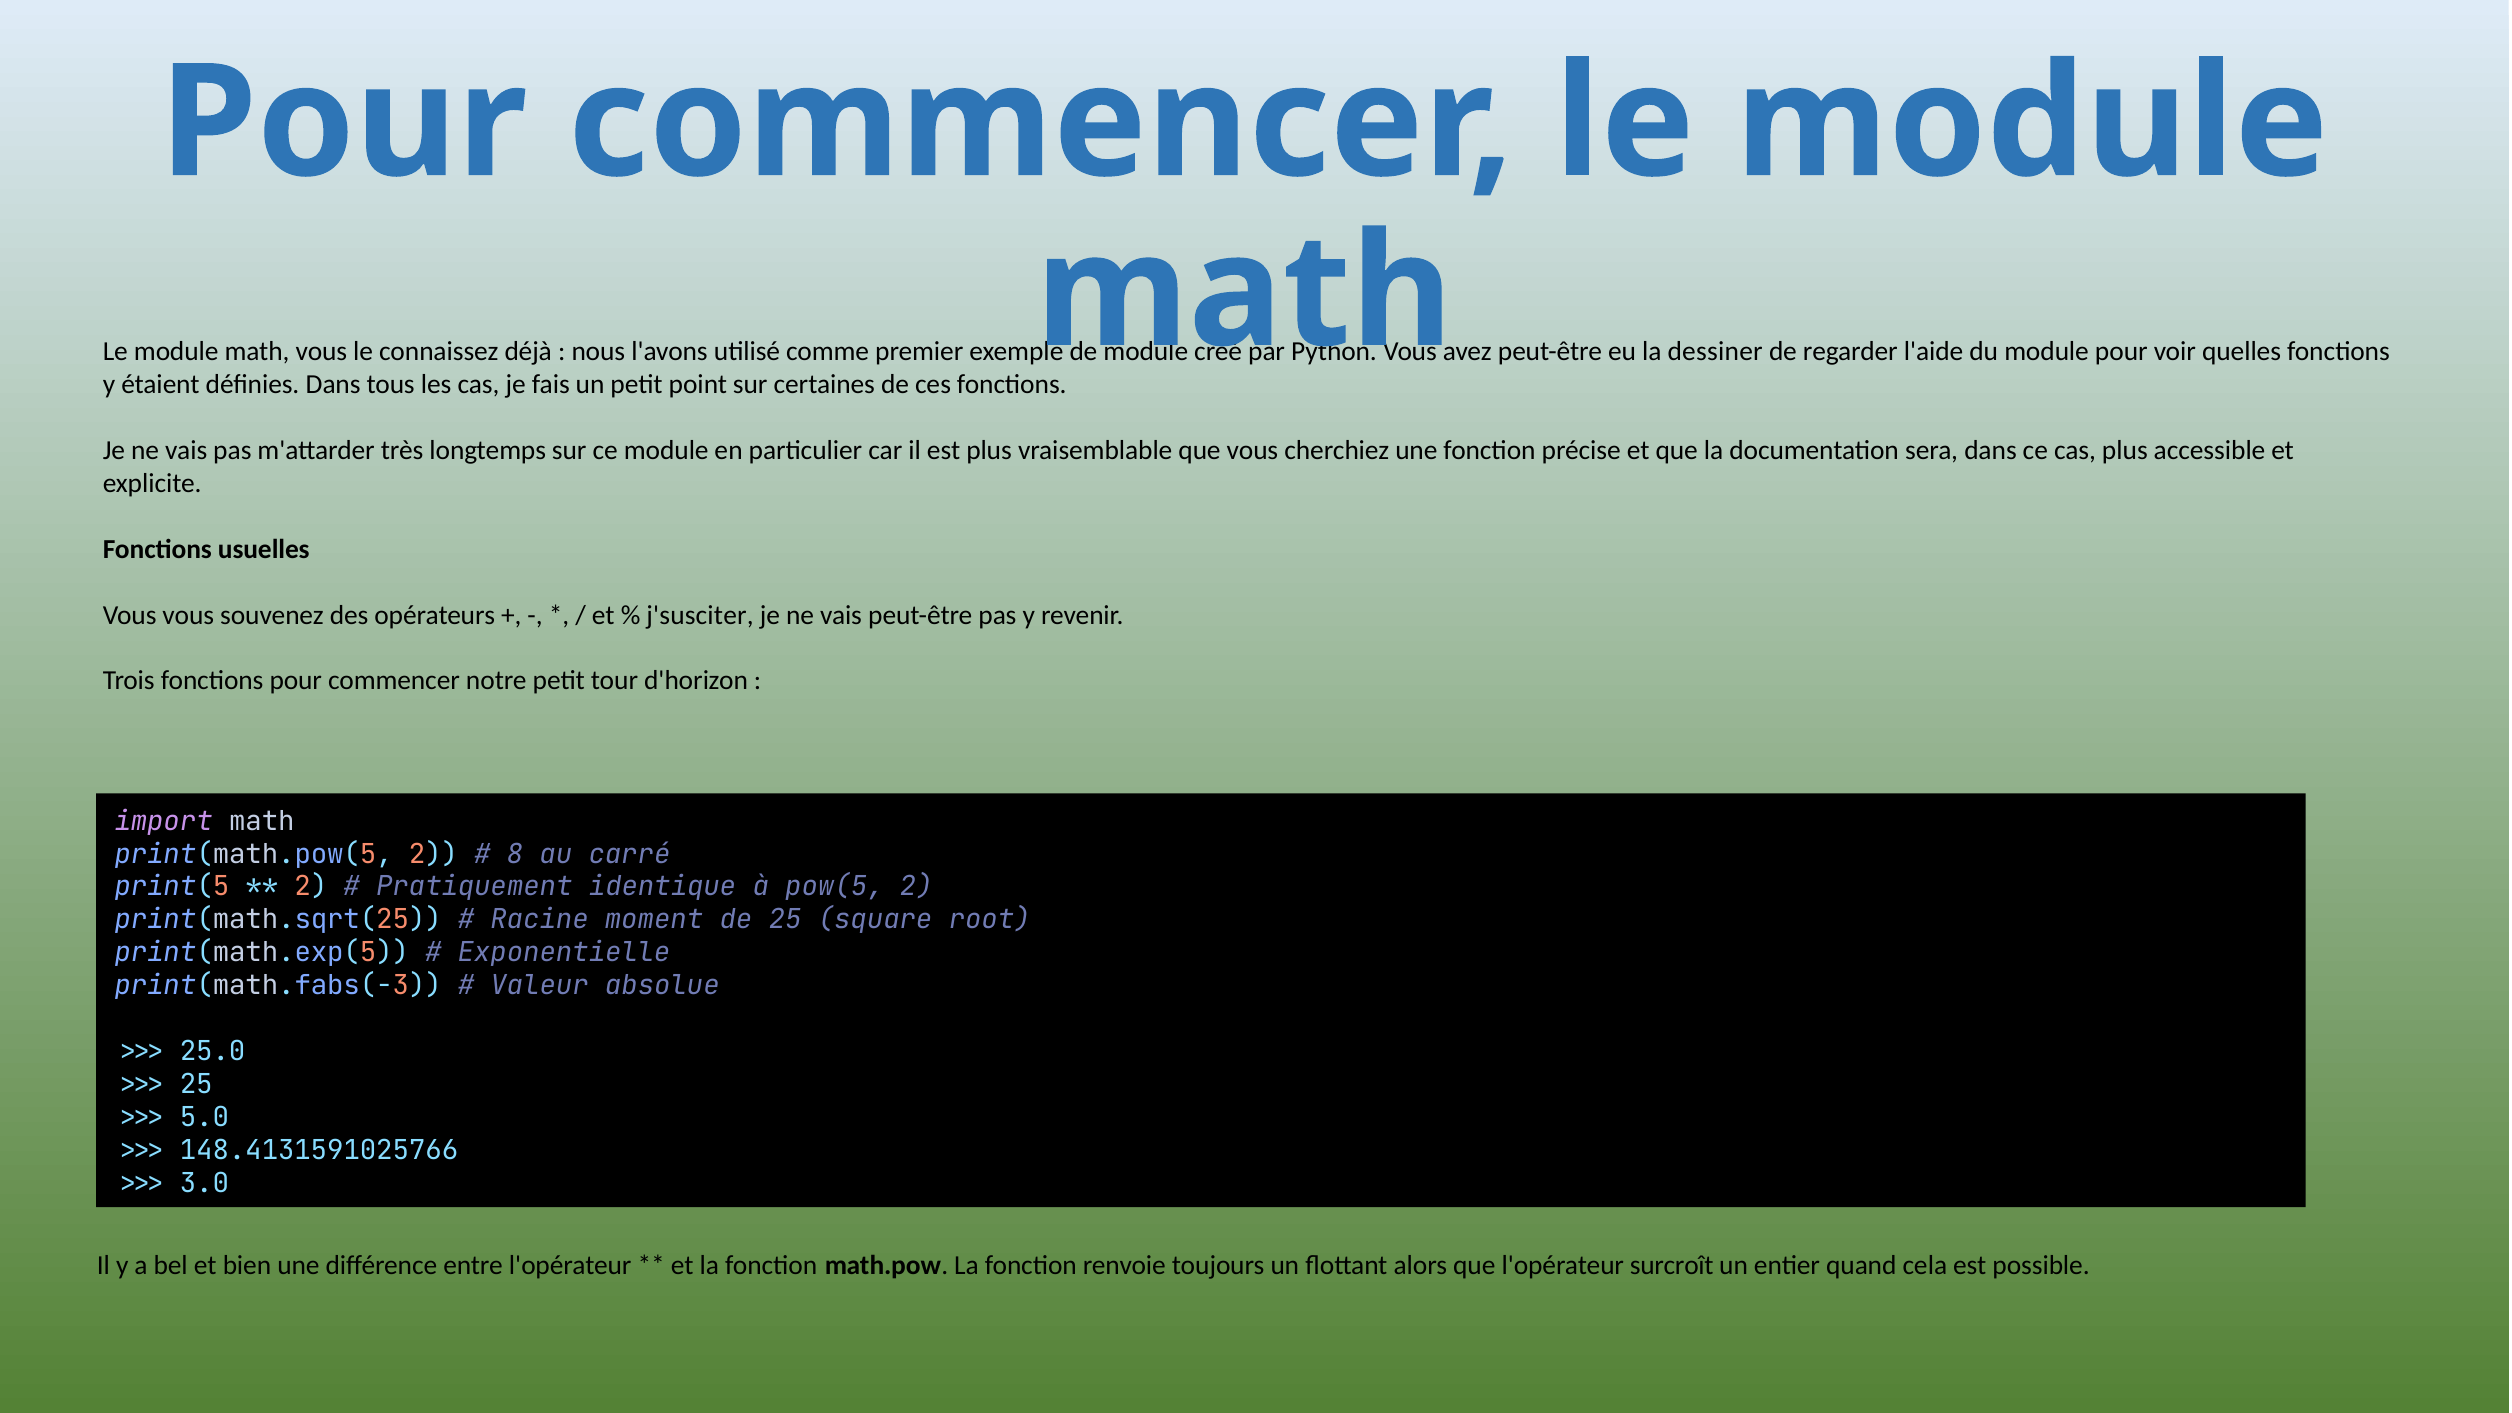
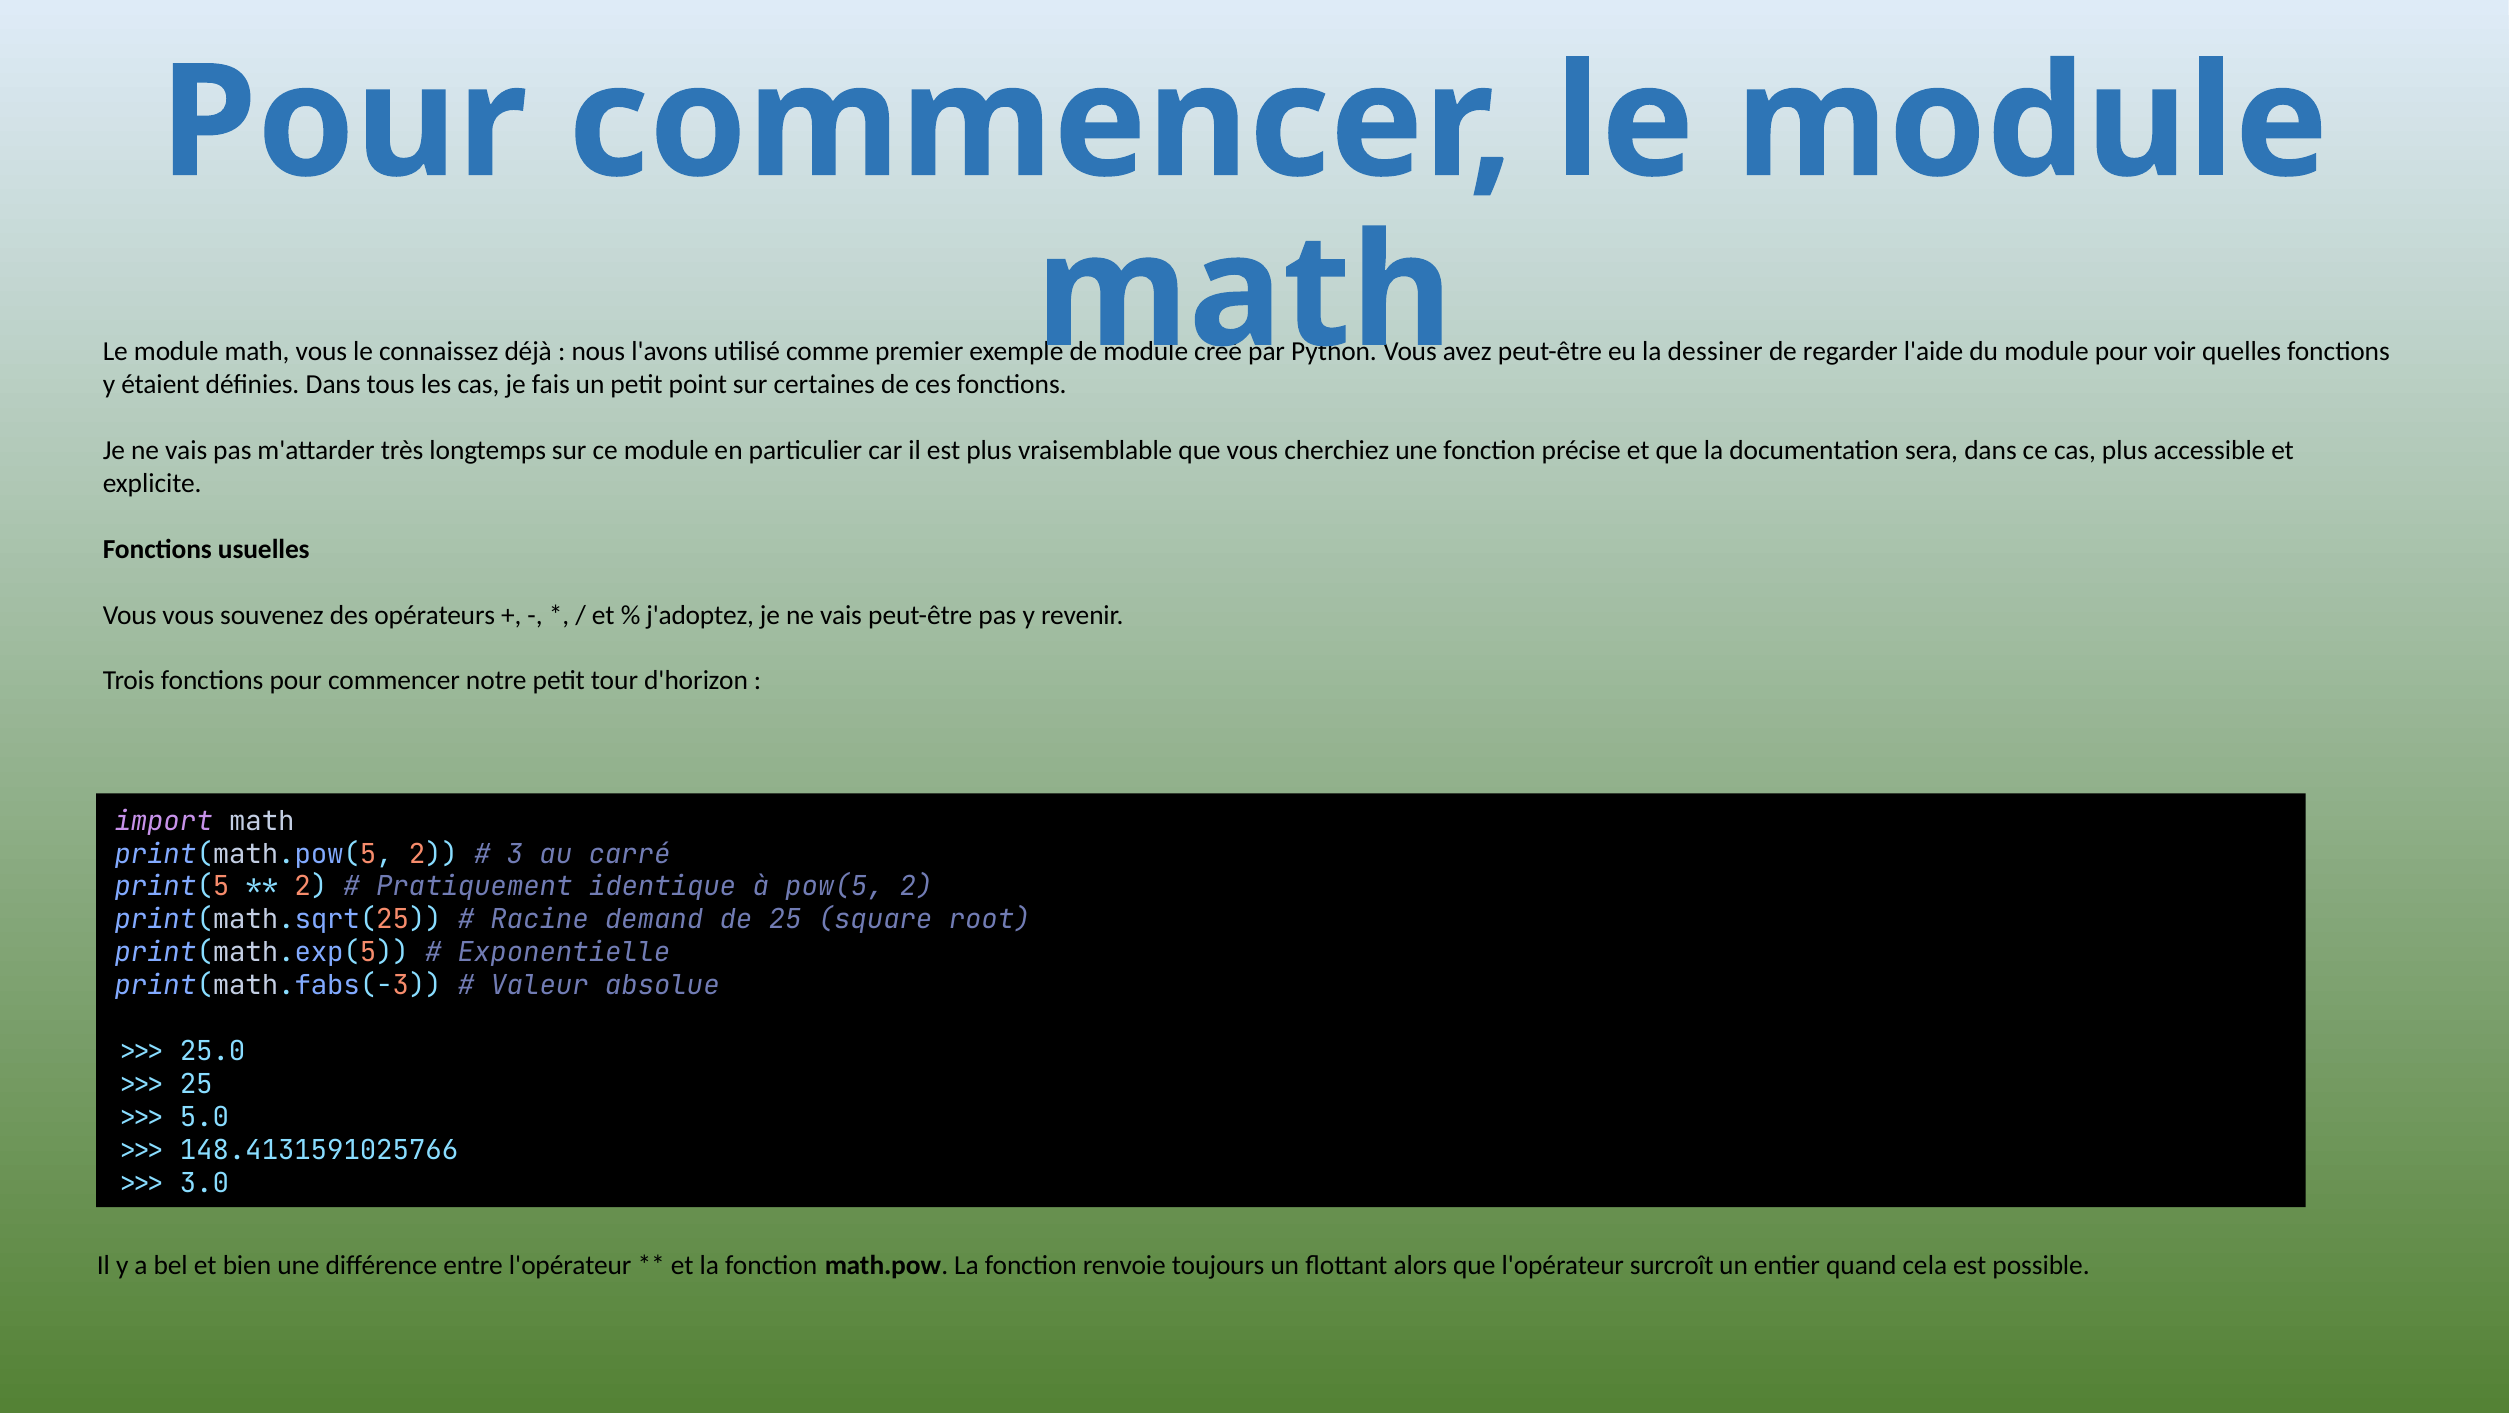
j'susciter: j'susciter -> j'adoptez
8: 8 -> 3
moment: moment -> demand
